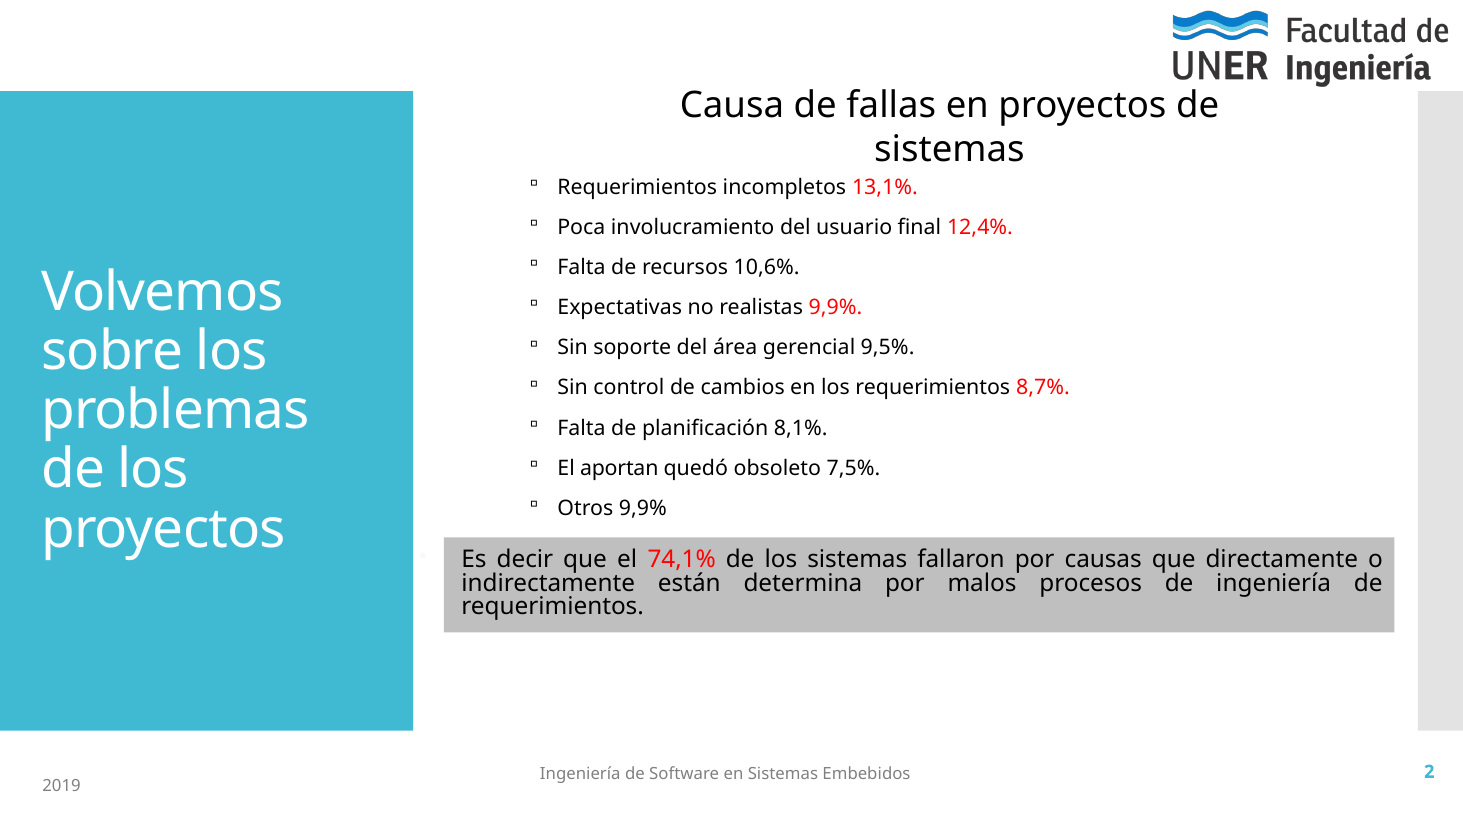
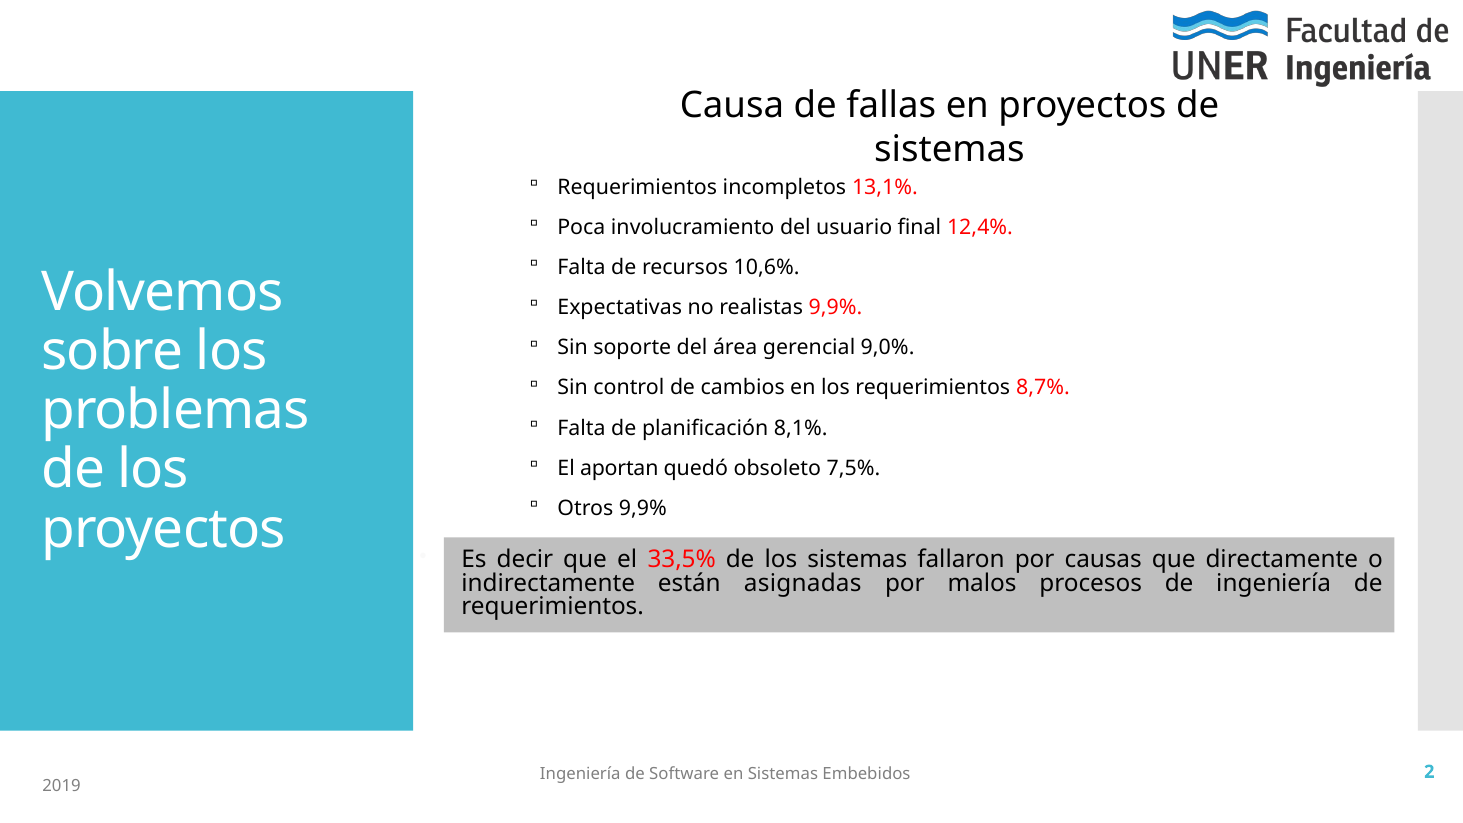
9,5%: 9,5% -> 9,0%
74,1%: 74,1% -> 33,5%
determina: determina -> asignadas
